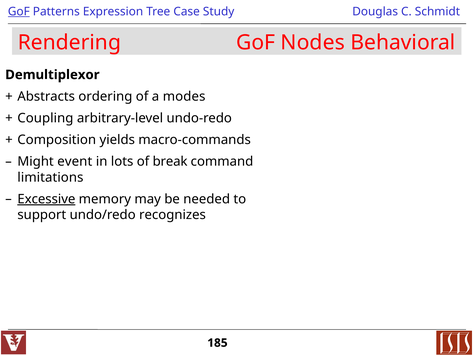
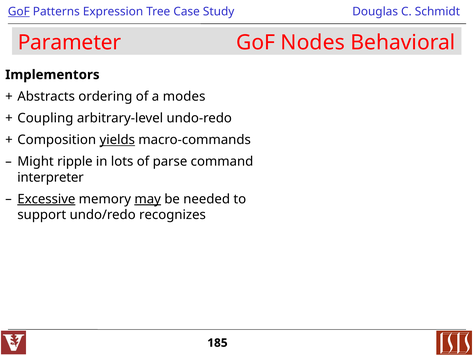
Rendering: Rendering -> Parameter
Demultiplexor: Demultiplexor -> Implementors
yields underline: none -> present
event: event -> ripple
break: break -> parse
limitations: limitations -> interpreter
may underline: none -> present
